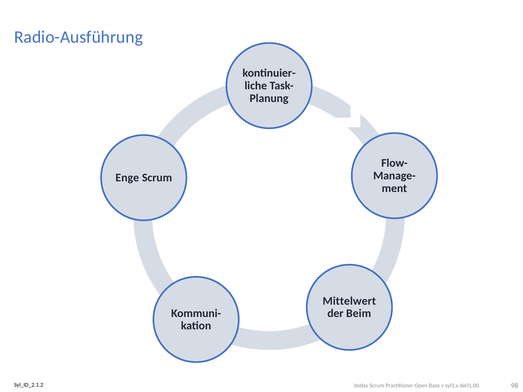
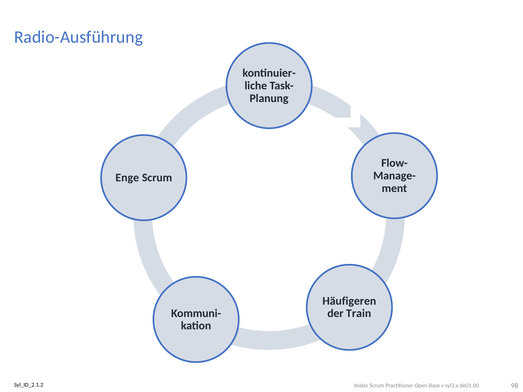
Mittelwert: Mittelwert -> Häufigeren
Beim: Beim -> Train
